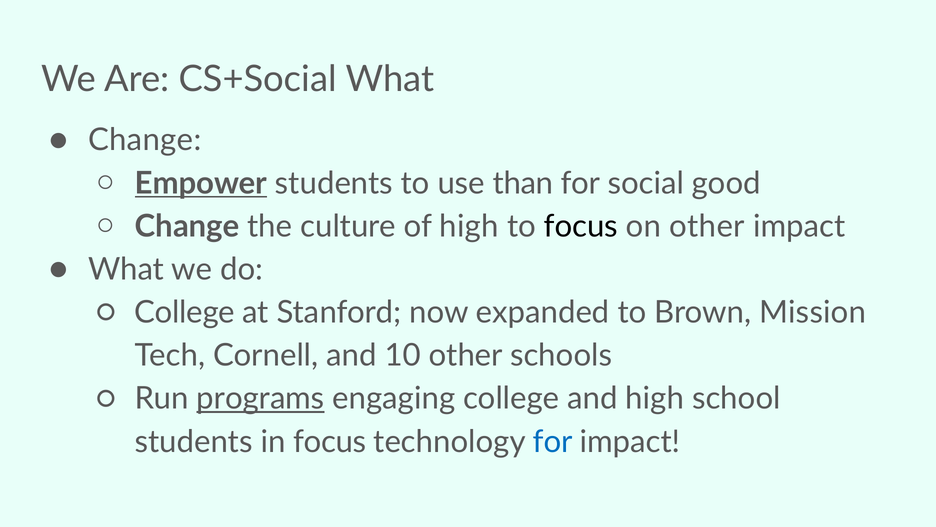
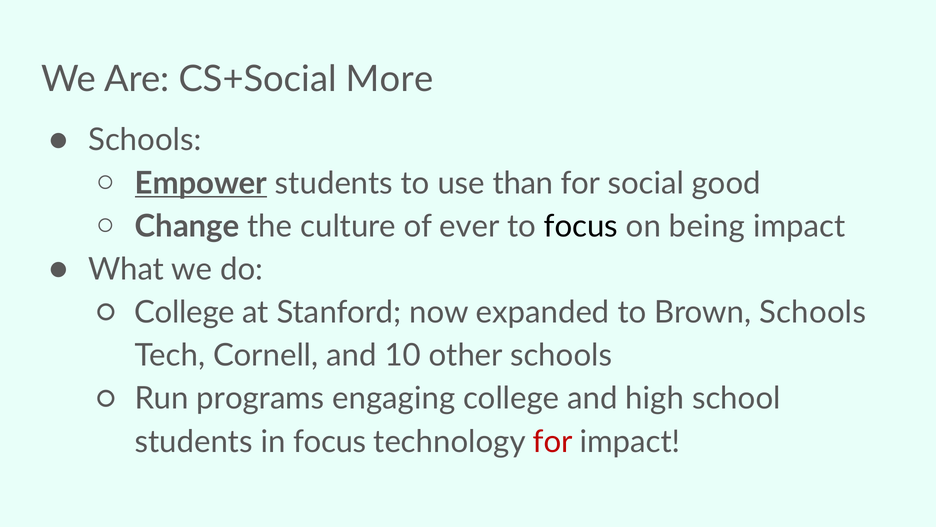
CS+Social What: What -> More
Change at (145, 140): Change -> Schools
of high: high -> ever
on other: other -> being
Brown Mission: Mission -> Schools
programs underline: present -> none
for at (553, 441) colour: blue -> red
